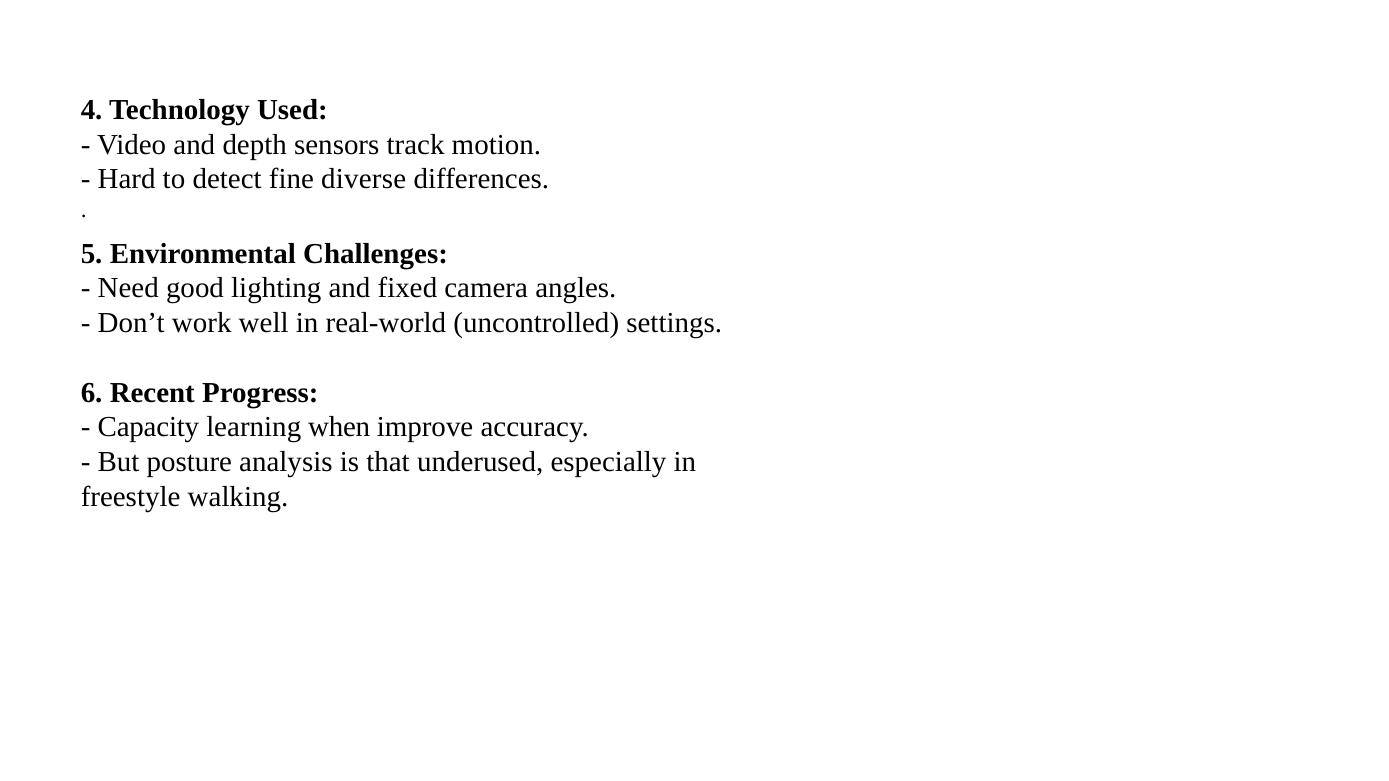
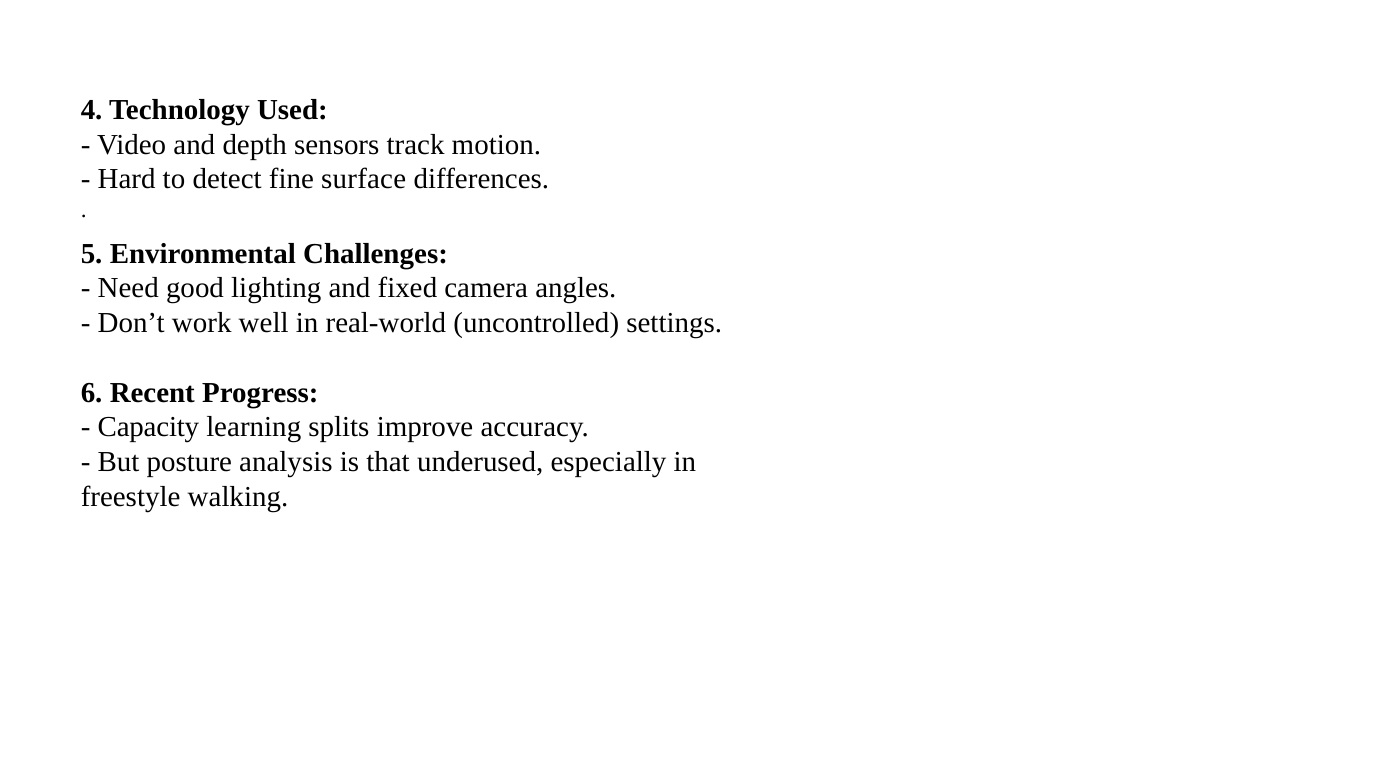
diverse: diverse -> surface
when: when -> splits
